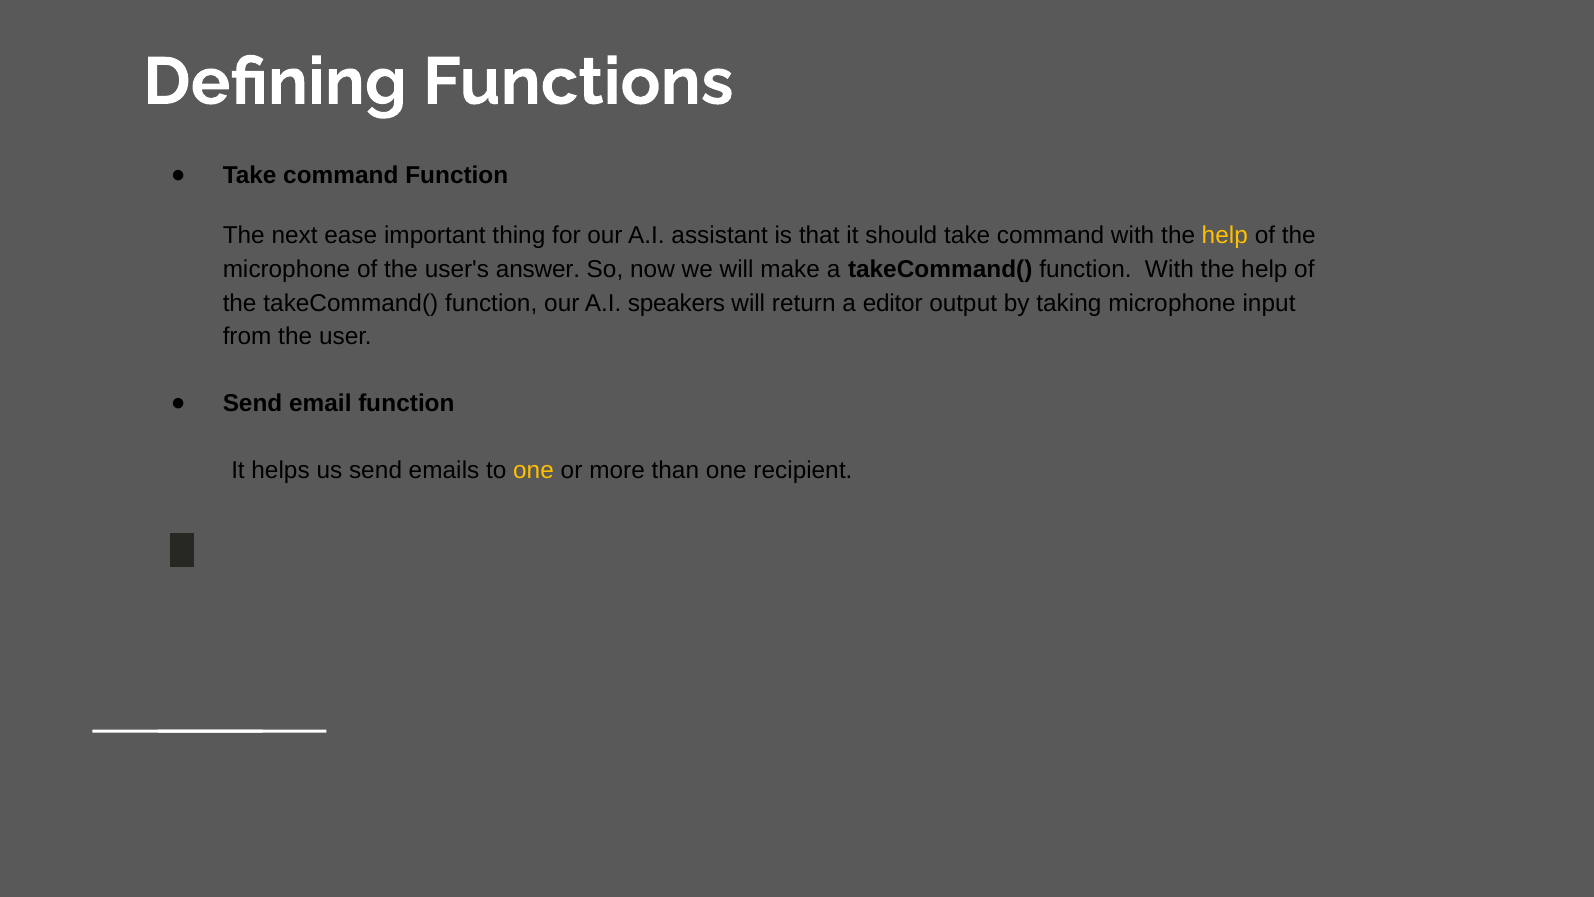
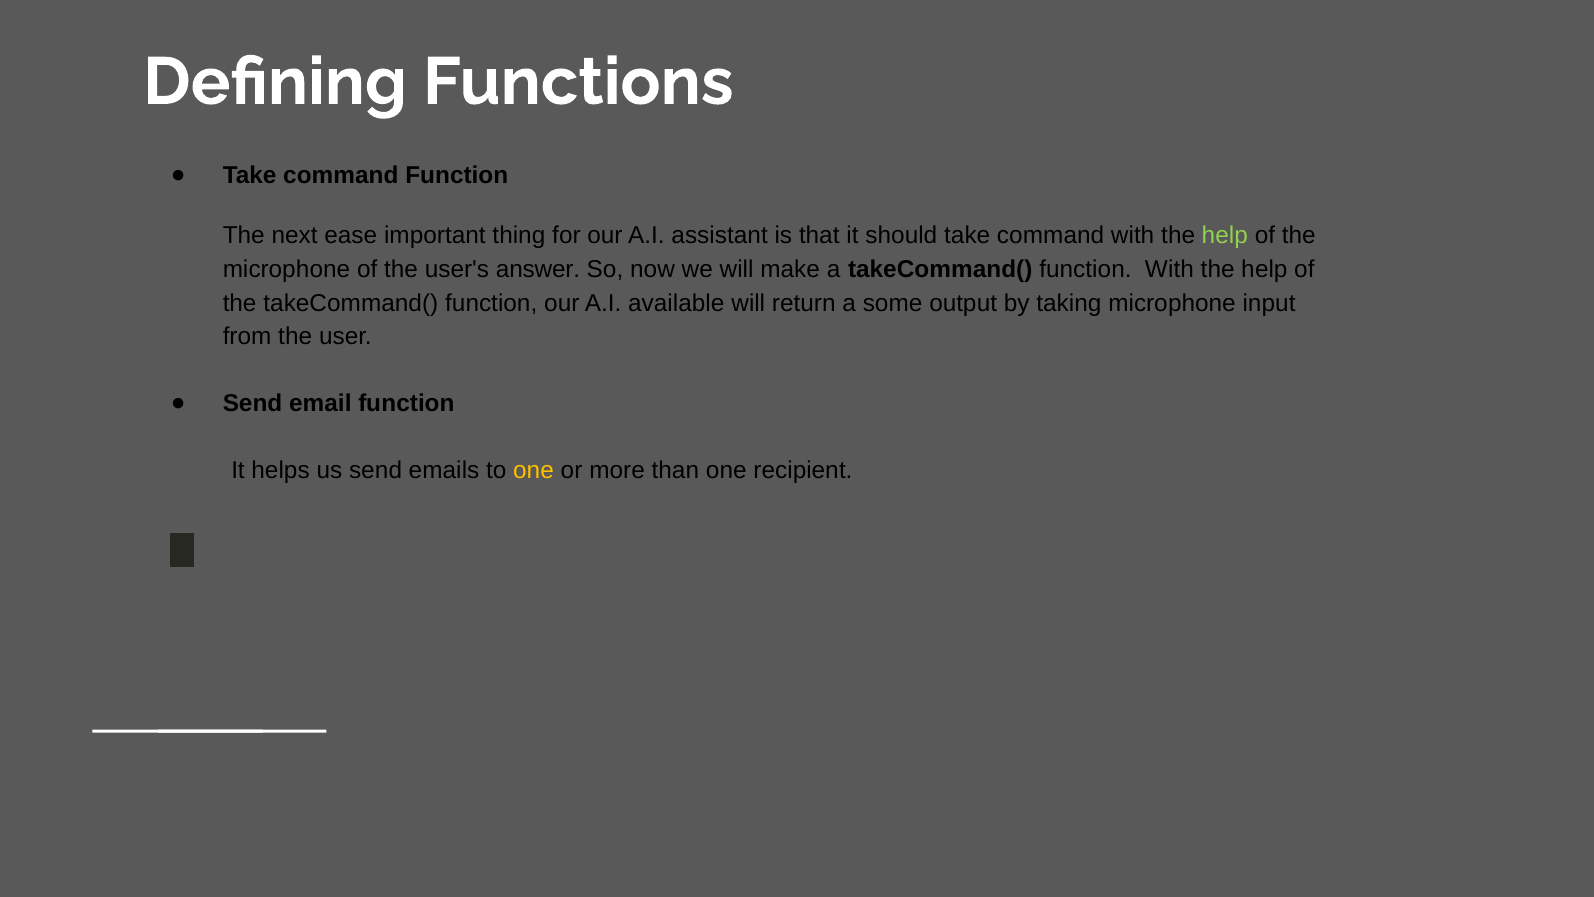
help at (1225, 236) colour: yellow -> light green
speakers: speakers -> available
editor: editor -> some
